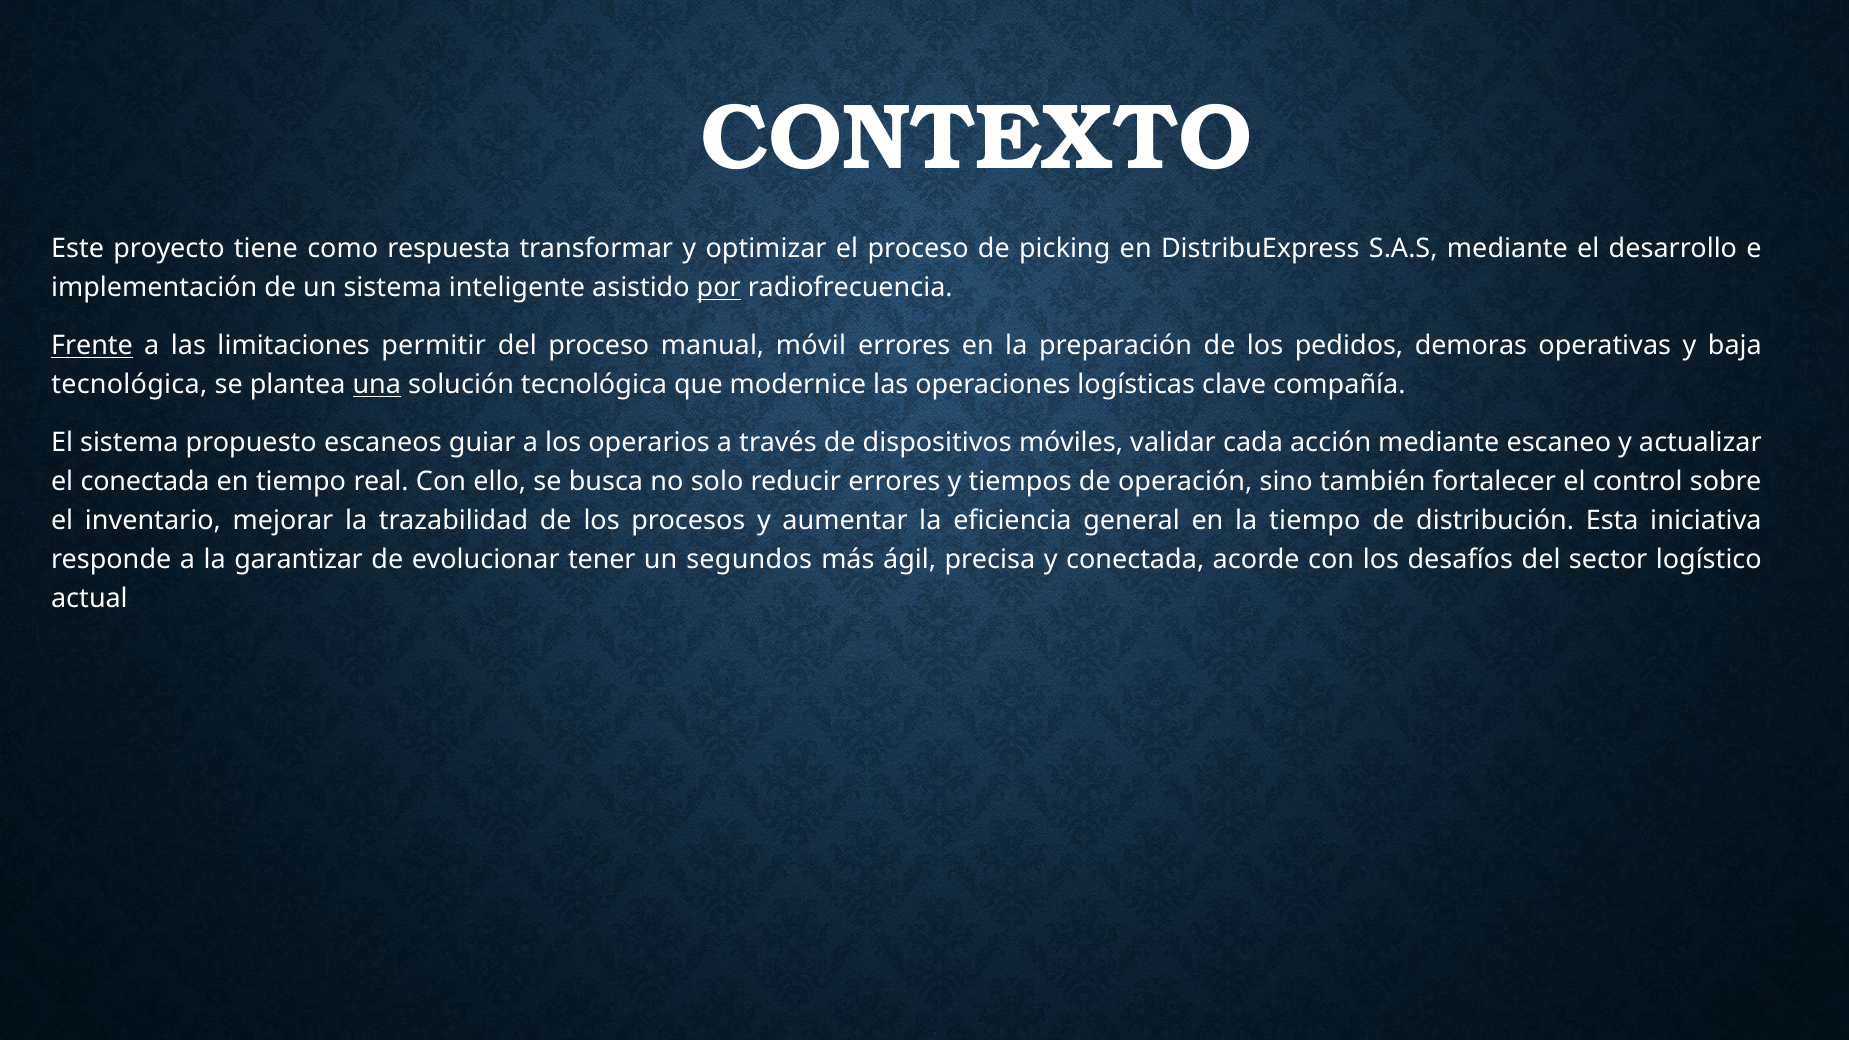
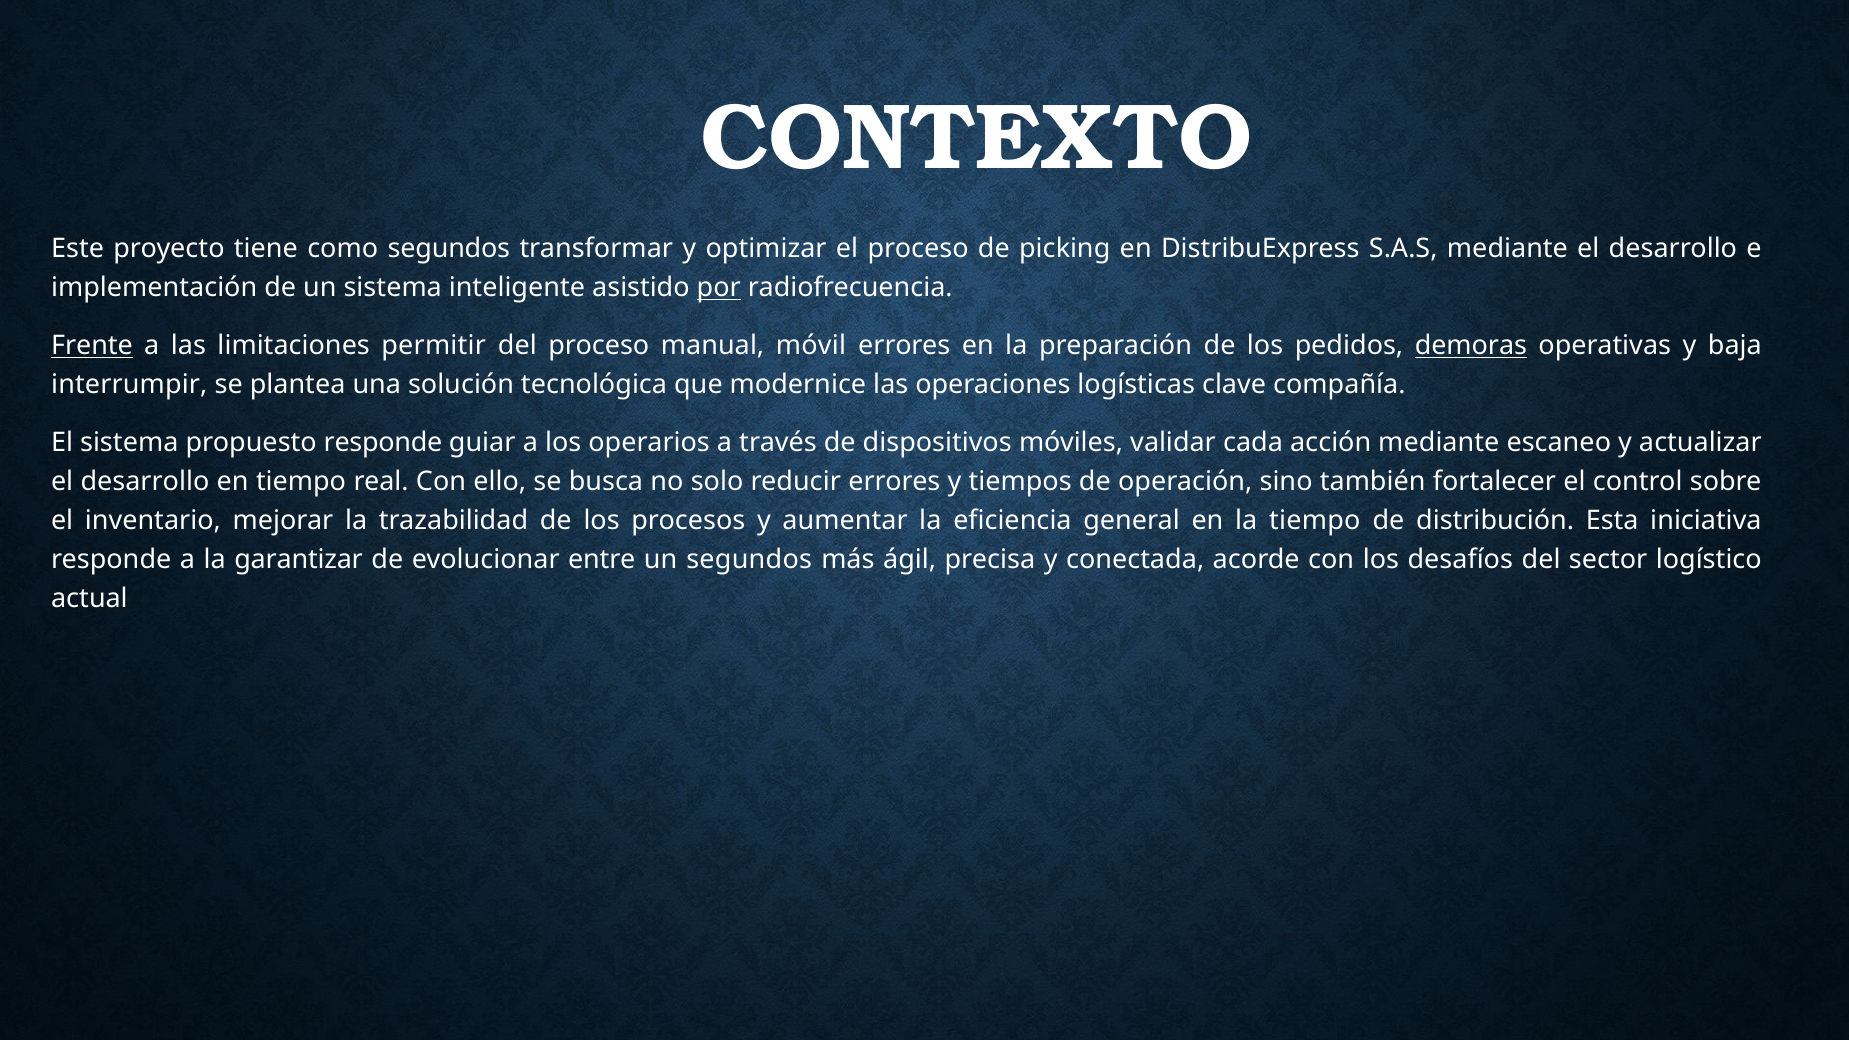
como respuesta: respuesta -> segundos
demoras underline: none -> present
tecnológica at (129, 385): tecnológica -> interrumpir
una underline: present -> none
propuesto escaneos: escaneos -> responde
conectada at (145, 482): conectada -> desarrollo
tener: tener -> entre
